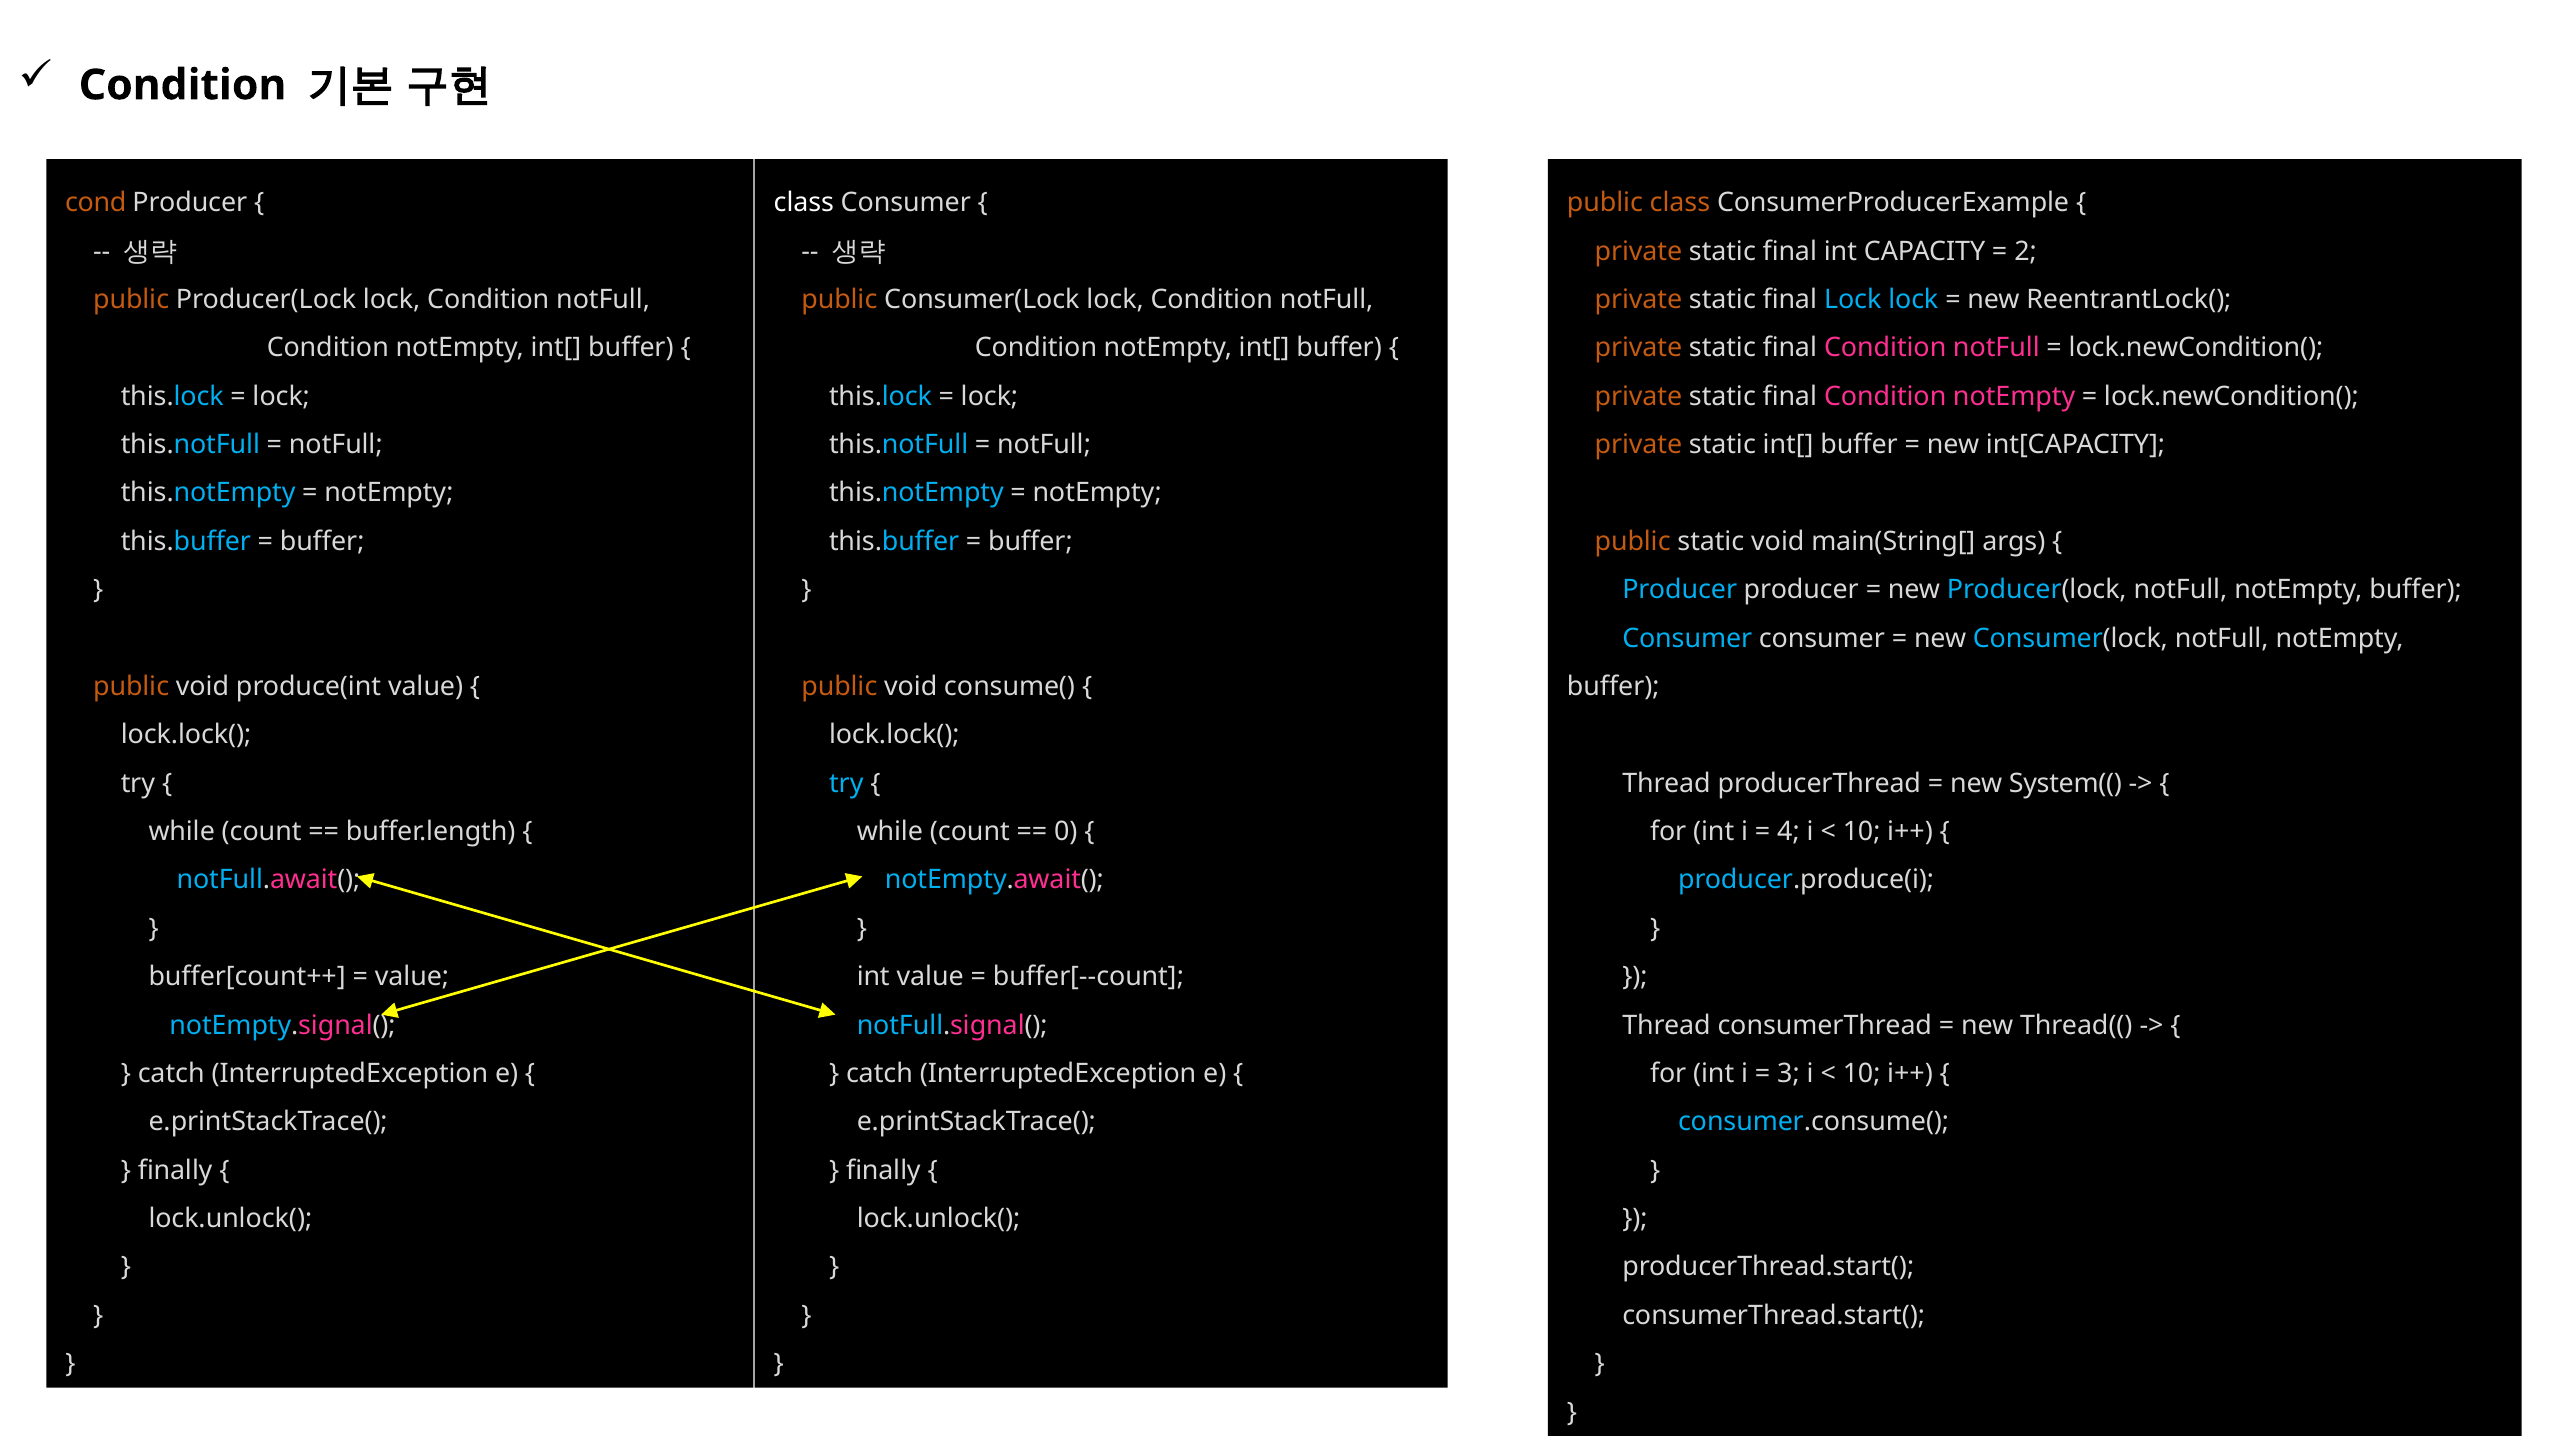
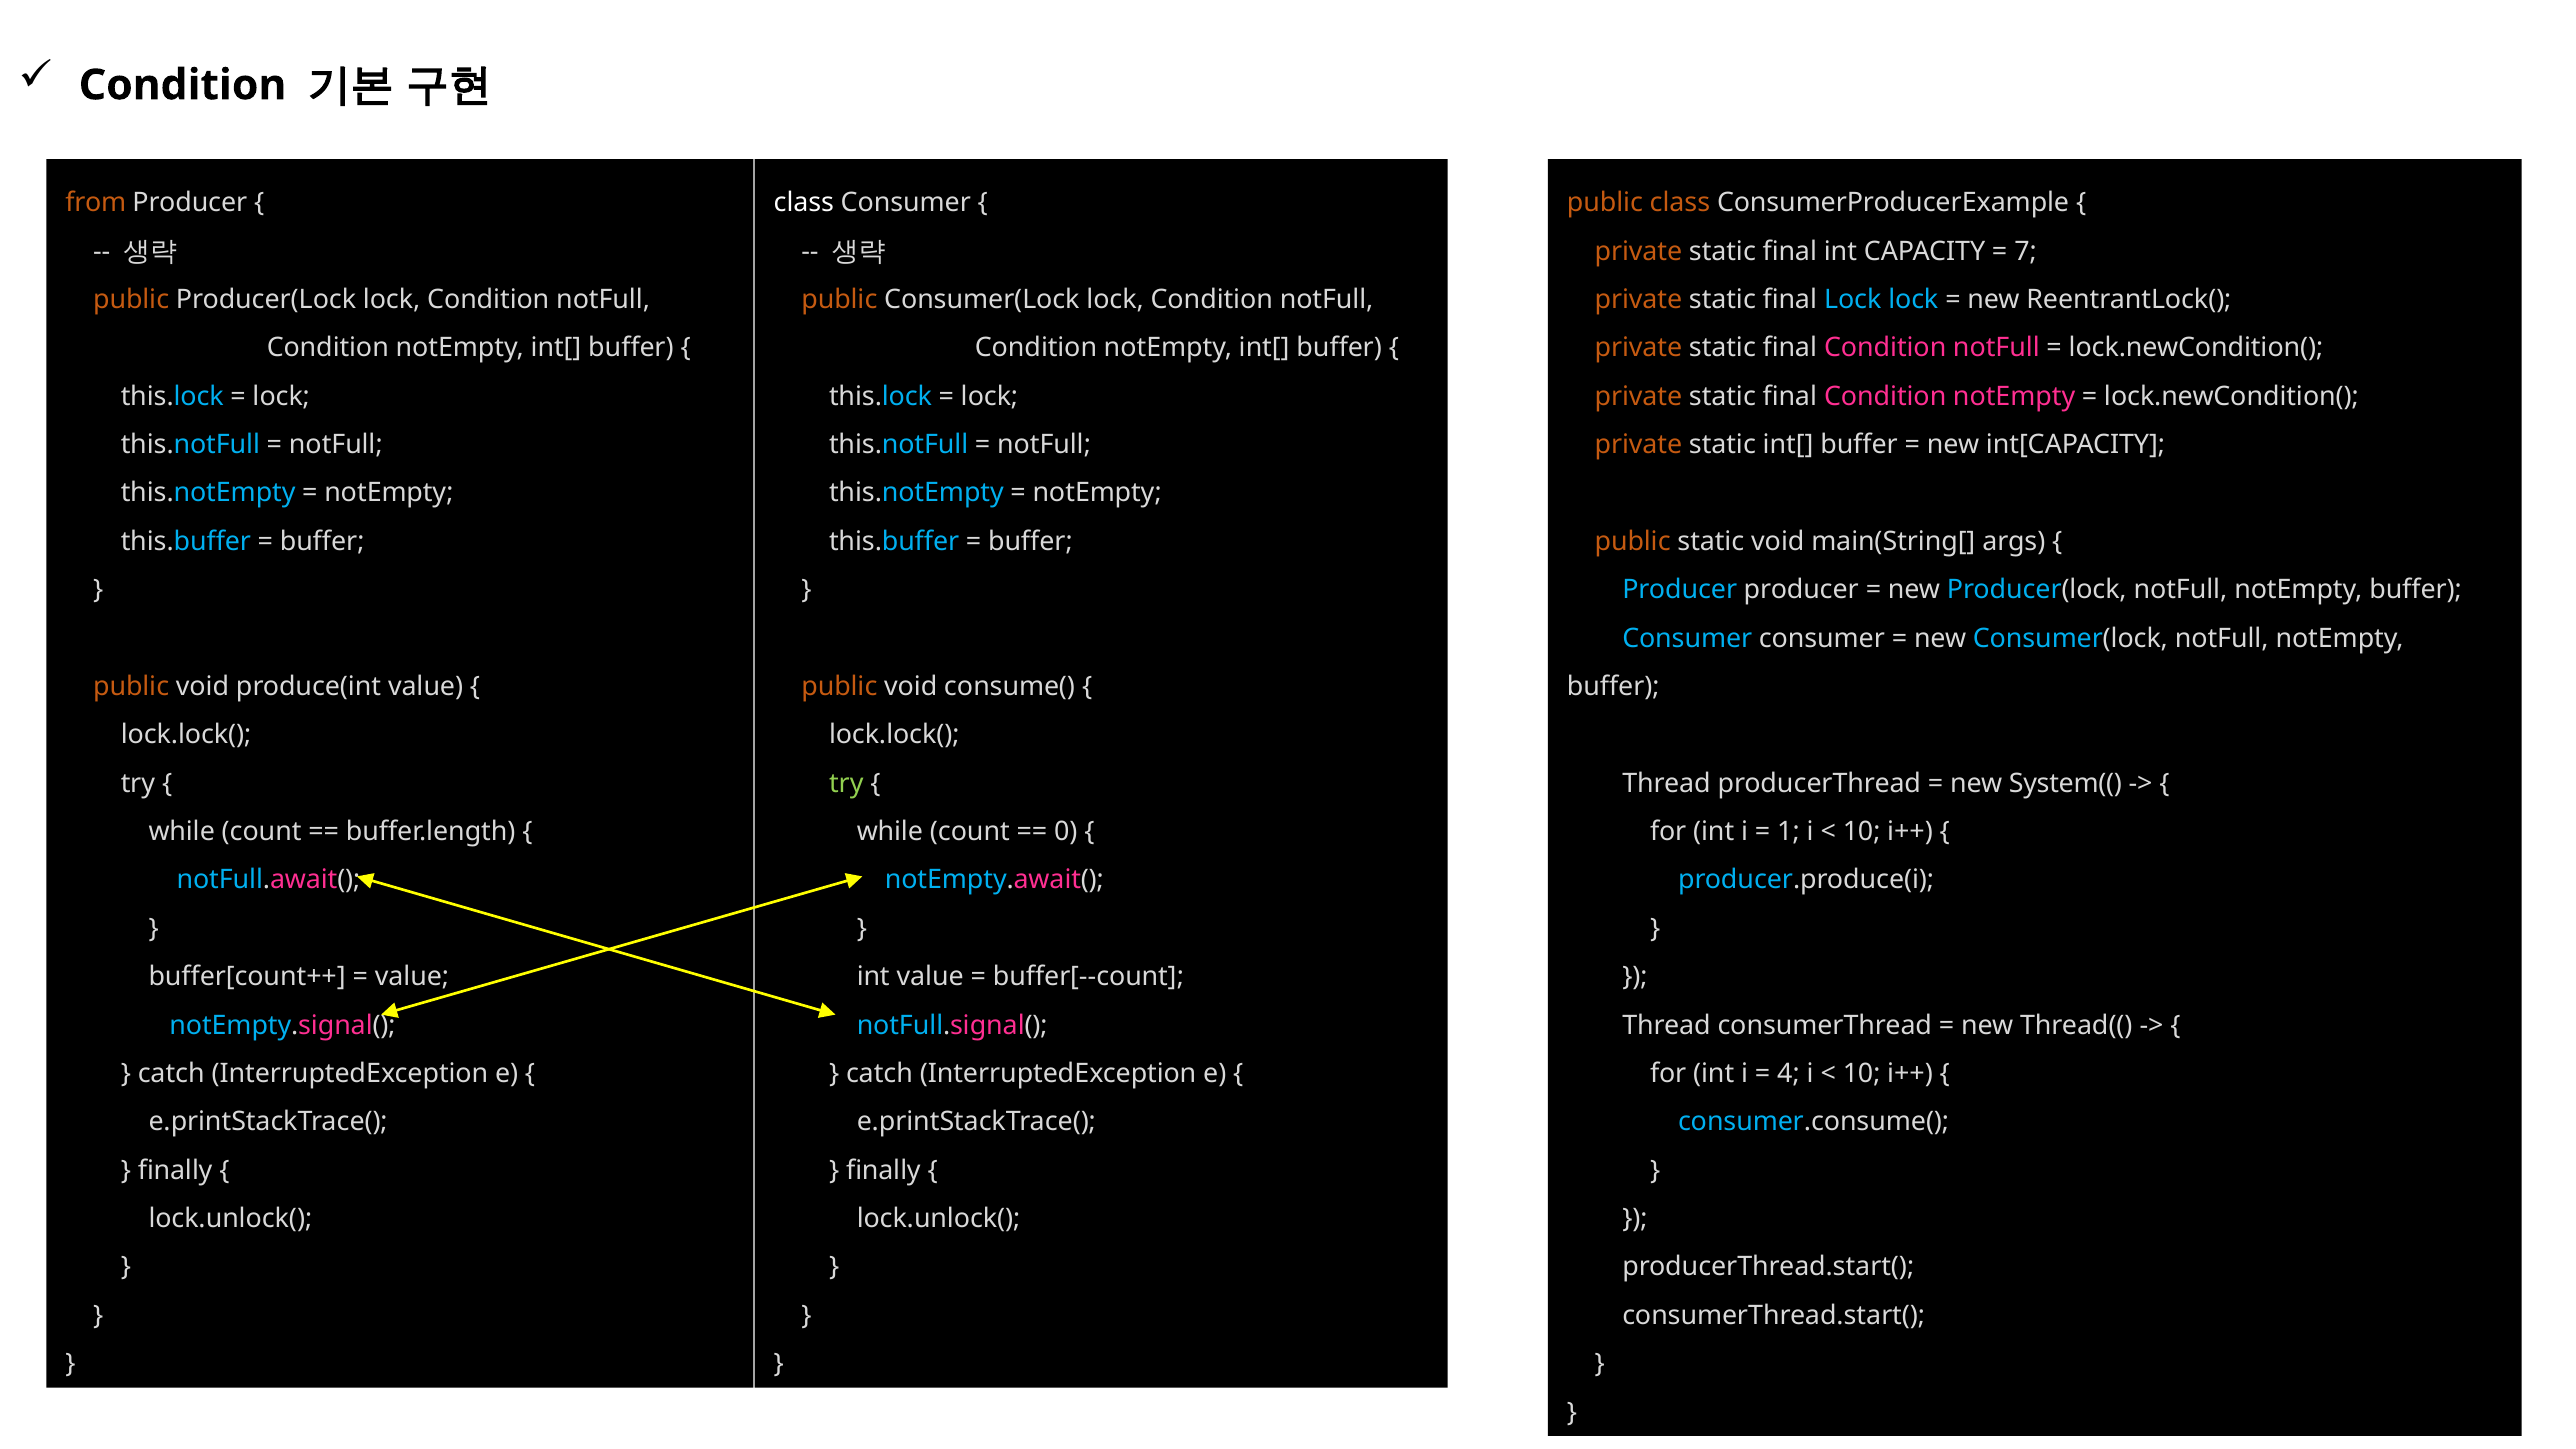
cond: cond -> from
2: 2 -> 7
try at (846, 783) colour: light blue -> light green
4: 4 -> 1
3: 3 -> 4
